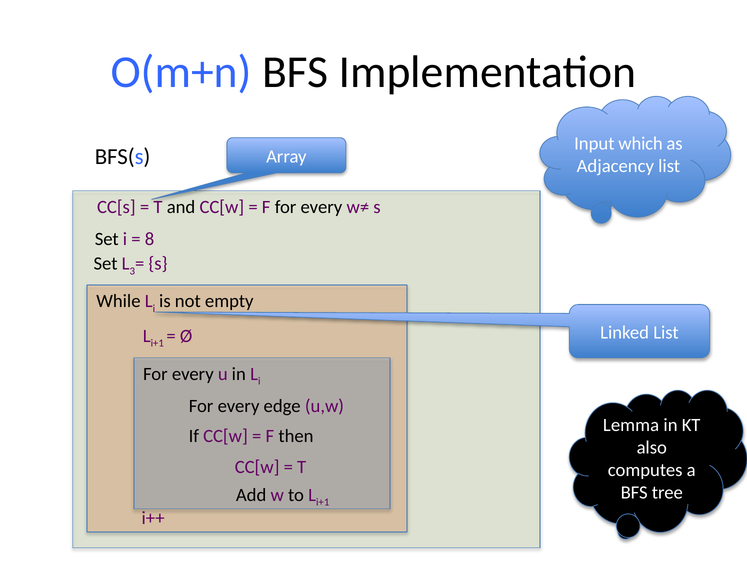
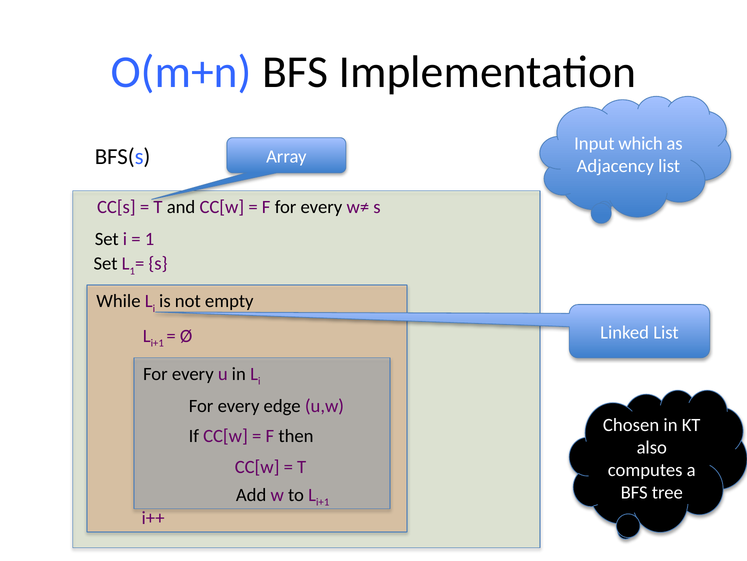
8 at (150, 239): 8 -> 1
3 at (132, 271): 3 -> 1
Lemma: Lemma -> Chosen
